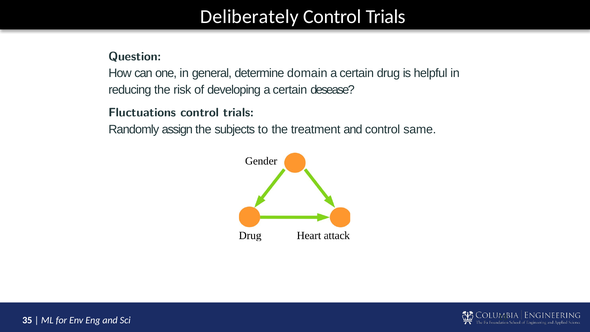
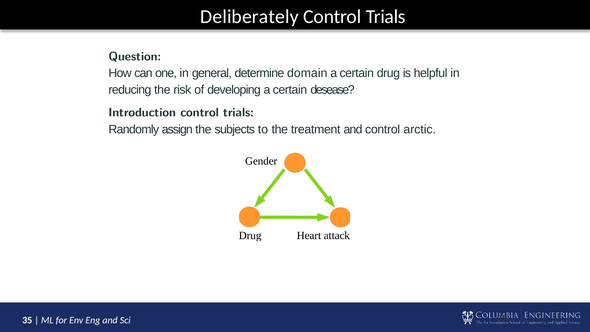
Fluctuations: Fluctuations -> Introduction
same: same -> arctic
